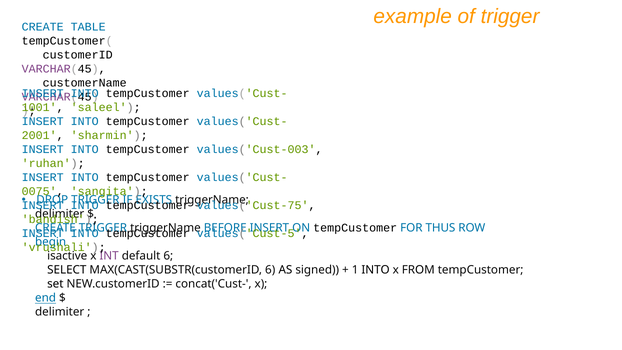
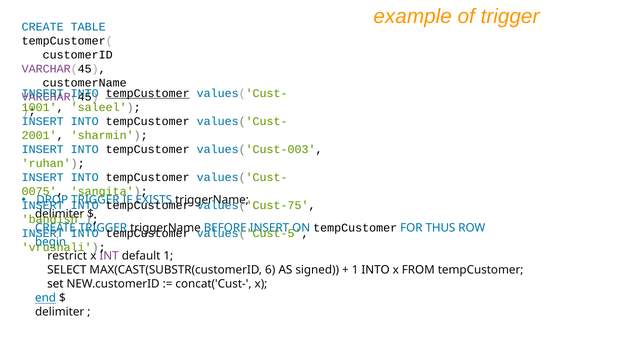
tempCustomer at (148, 93) underline: none -> present
isactive: isactive -> restrict
default 6: 6 -> 1
